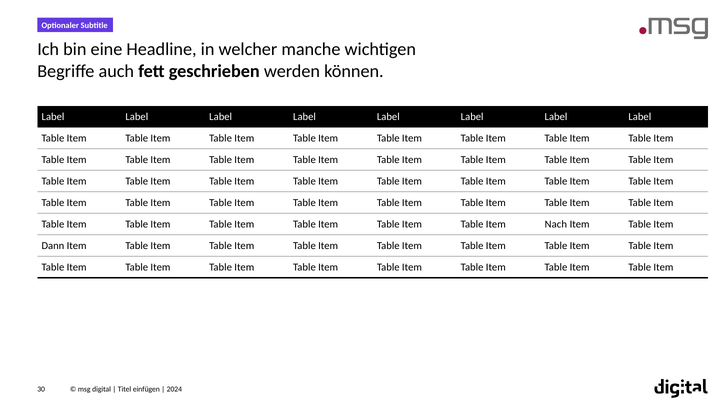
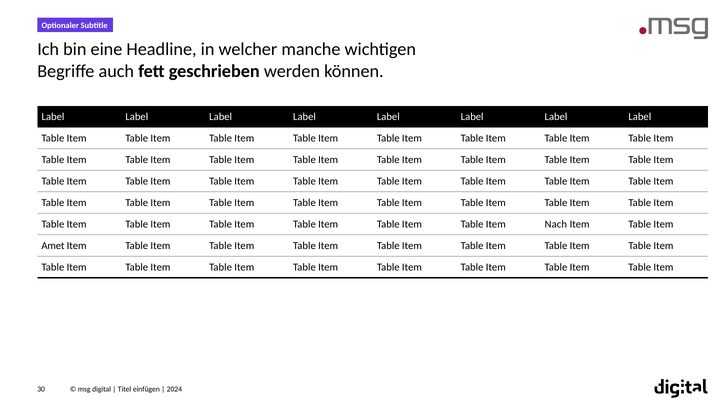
Dann: Dann -> Amet
